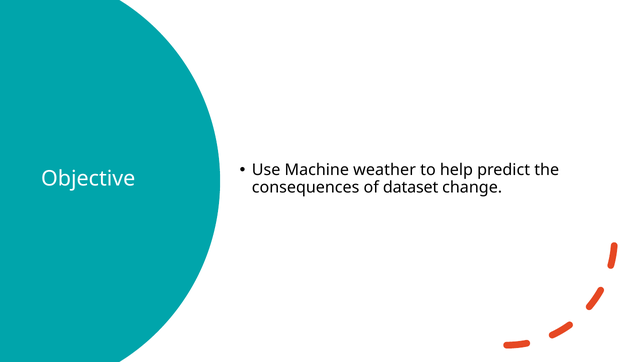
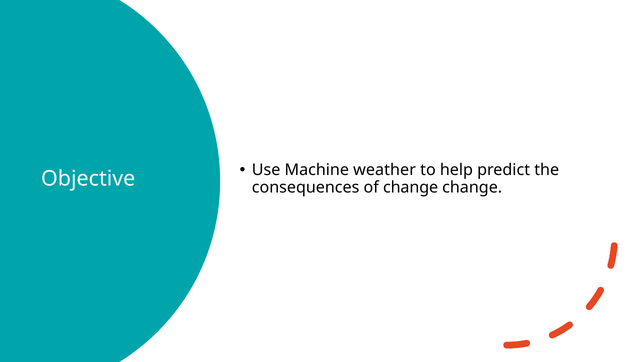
of dataset: dataset -> change
